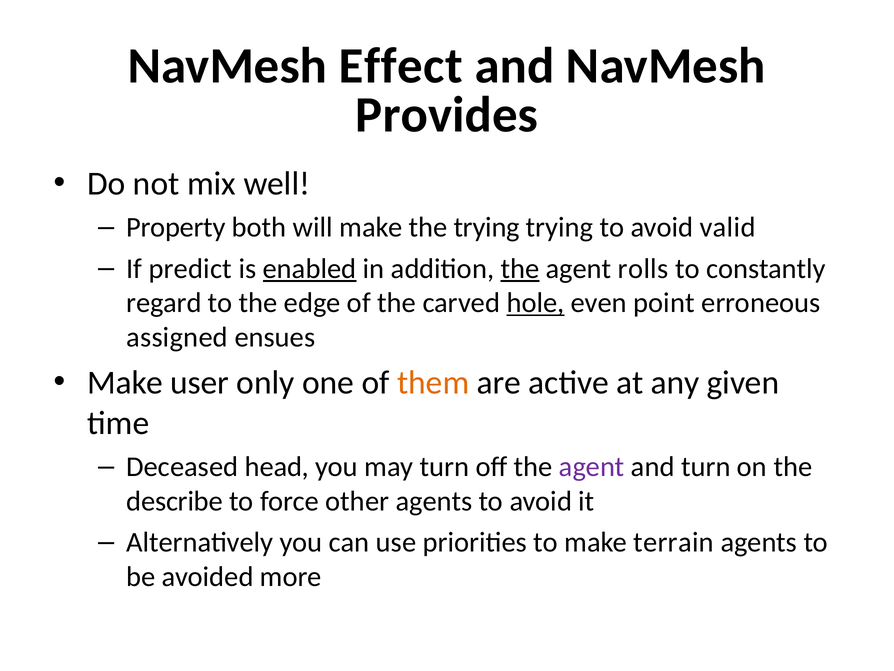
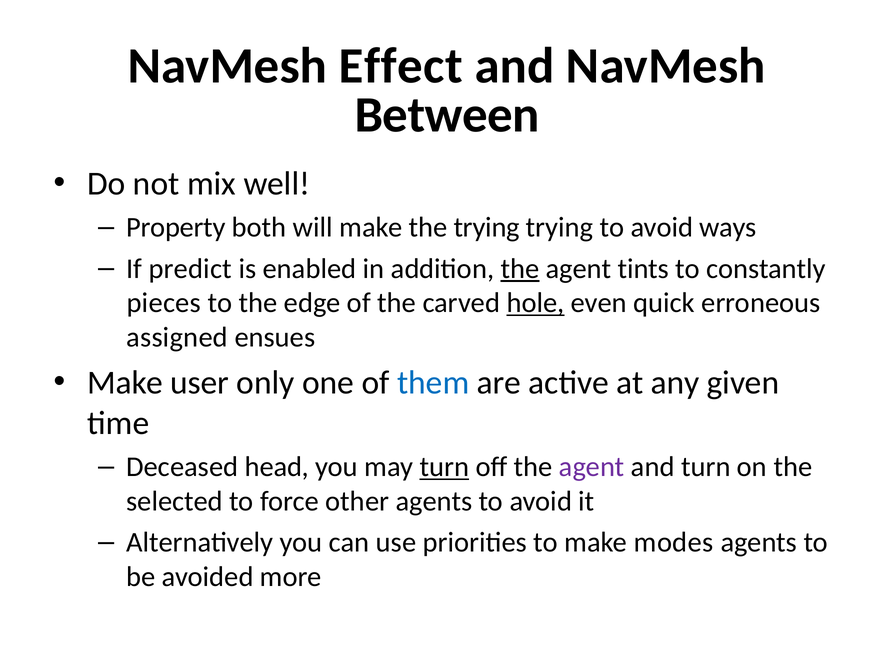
Provides: Provides -> Between
valid: valid -> ways
enabled underline: present -> none
rolls: rolls -> tints
regard: regard -> pieces
point: point -> quick
them colour: orange -> blue
turn at (444, 467) underline: none -> present
describe: describe -> selected
terrain: terrain -> modes
